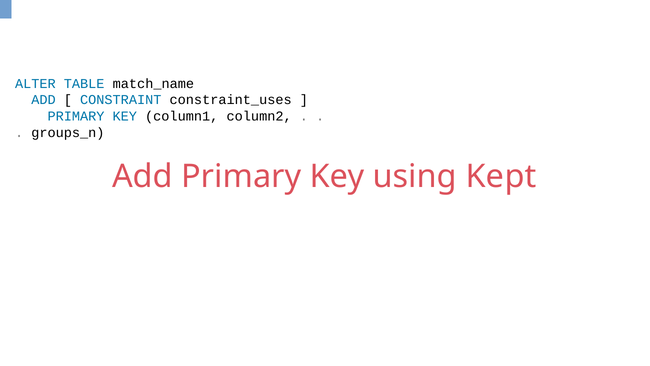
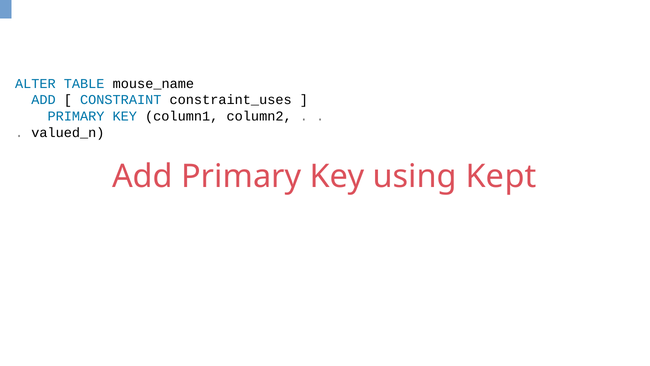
match_name: match_name -> mouse_name
groups_n: groups_n -> valued_n
